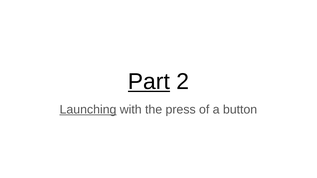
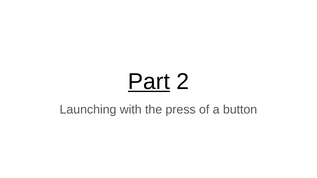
Launching underline: present -> none
